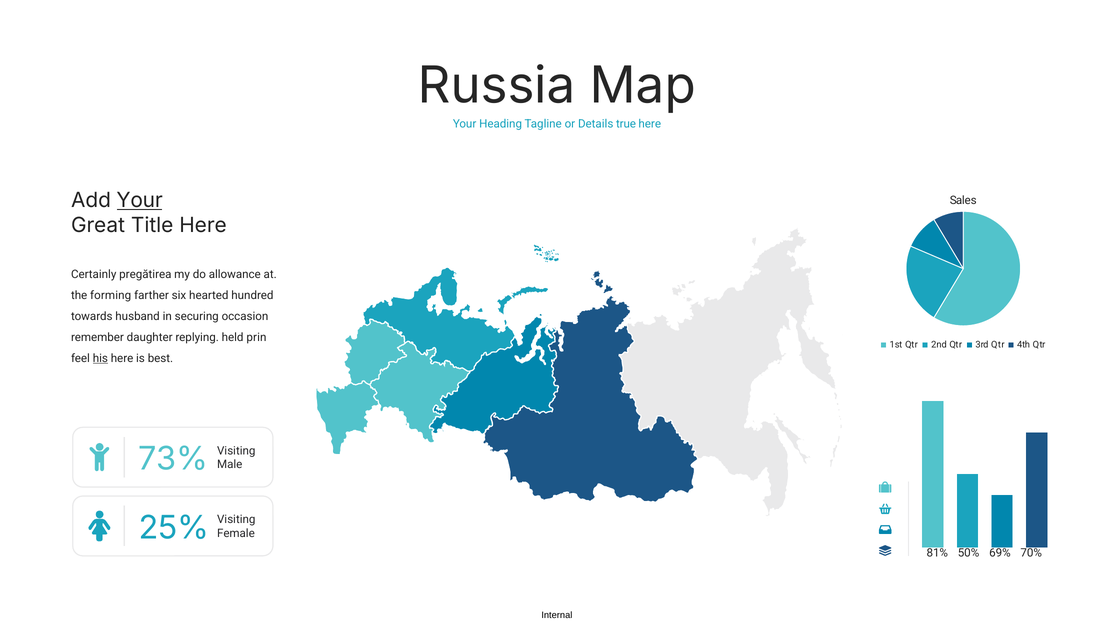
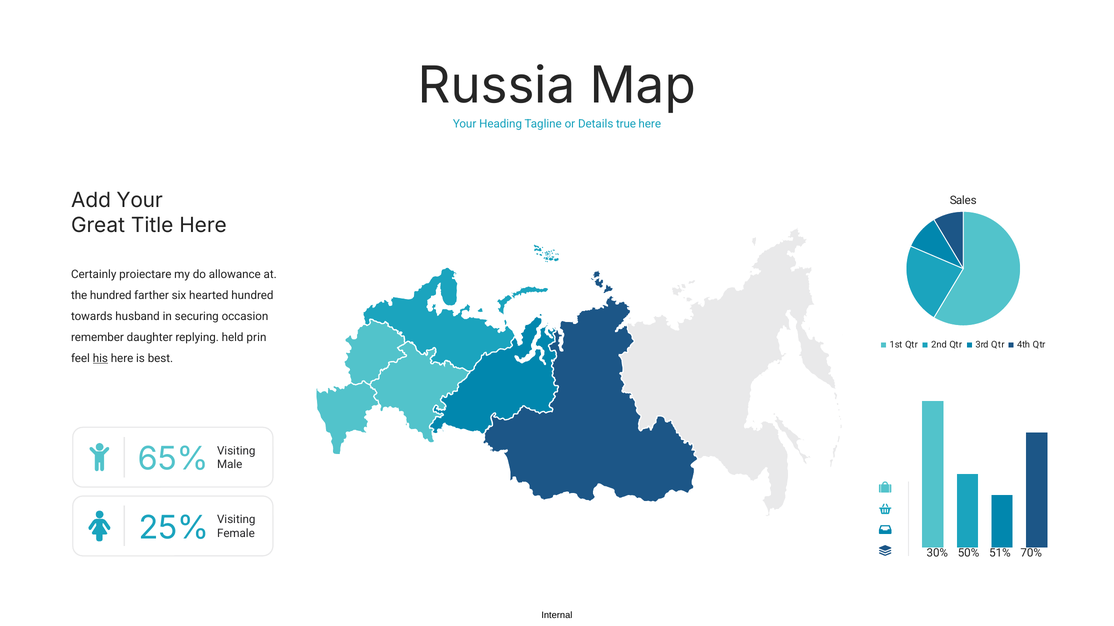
Your at (140, 201) underline: present -> none
pregătirea: pregătirea -> proiectare
the forming: forming -> hundred
73%: 73% -> 65%
81%: 81% -> 30%
69%: 69% -> 51%
